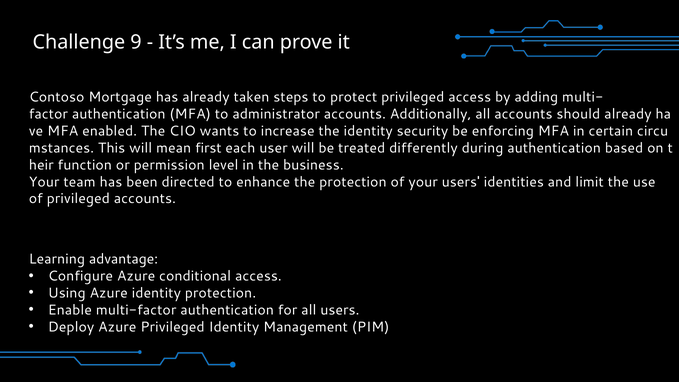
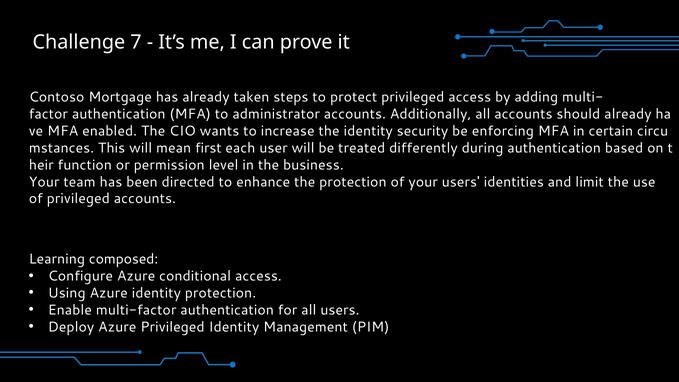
9: 9 -> 7
advantage: advantage -> composed
